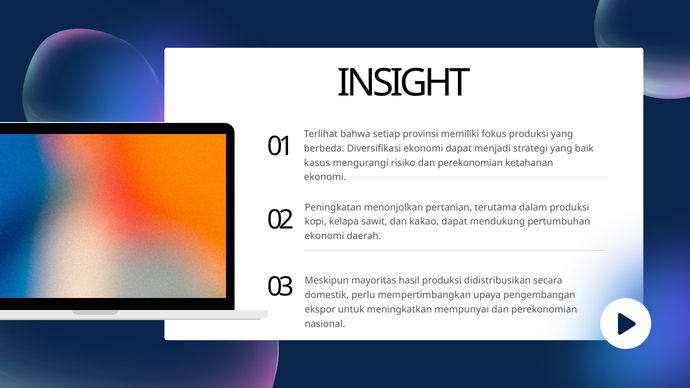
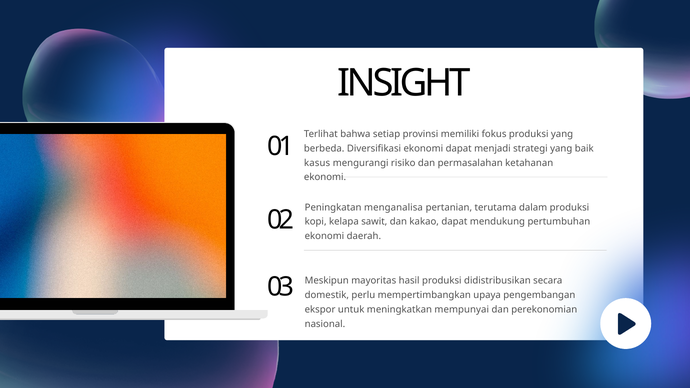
risiko dan perekonomian: perekonomian -> permasalahan
menonjolkan: menonjolkan -> menganalisa
